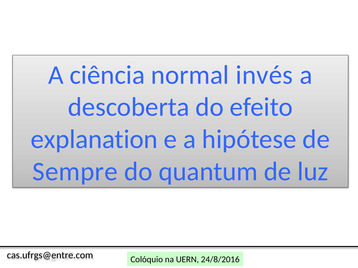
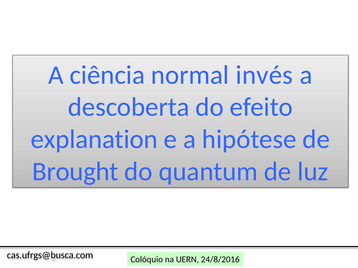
Sempre: Sempre -> Brought
cas.ufrgs@entre.com: cas.ufrgs@entre.com -> cas.ufrgs@busca.com
